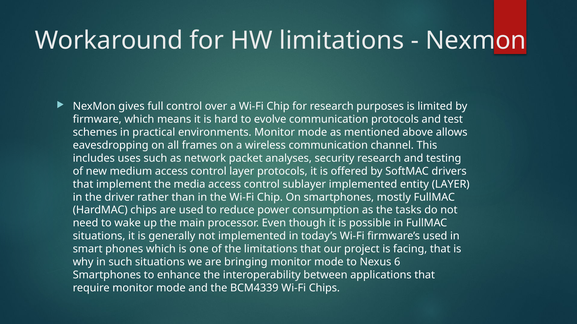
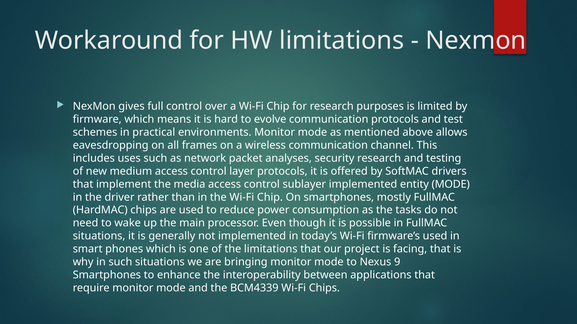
entity LAYER: LAYER -> MODE
6: 6 -> 9
